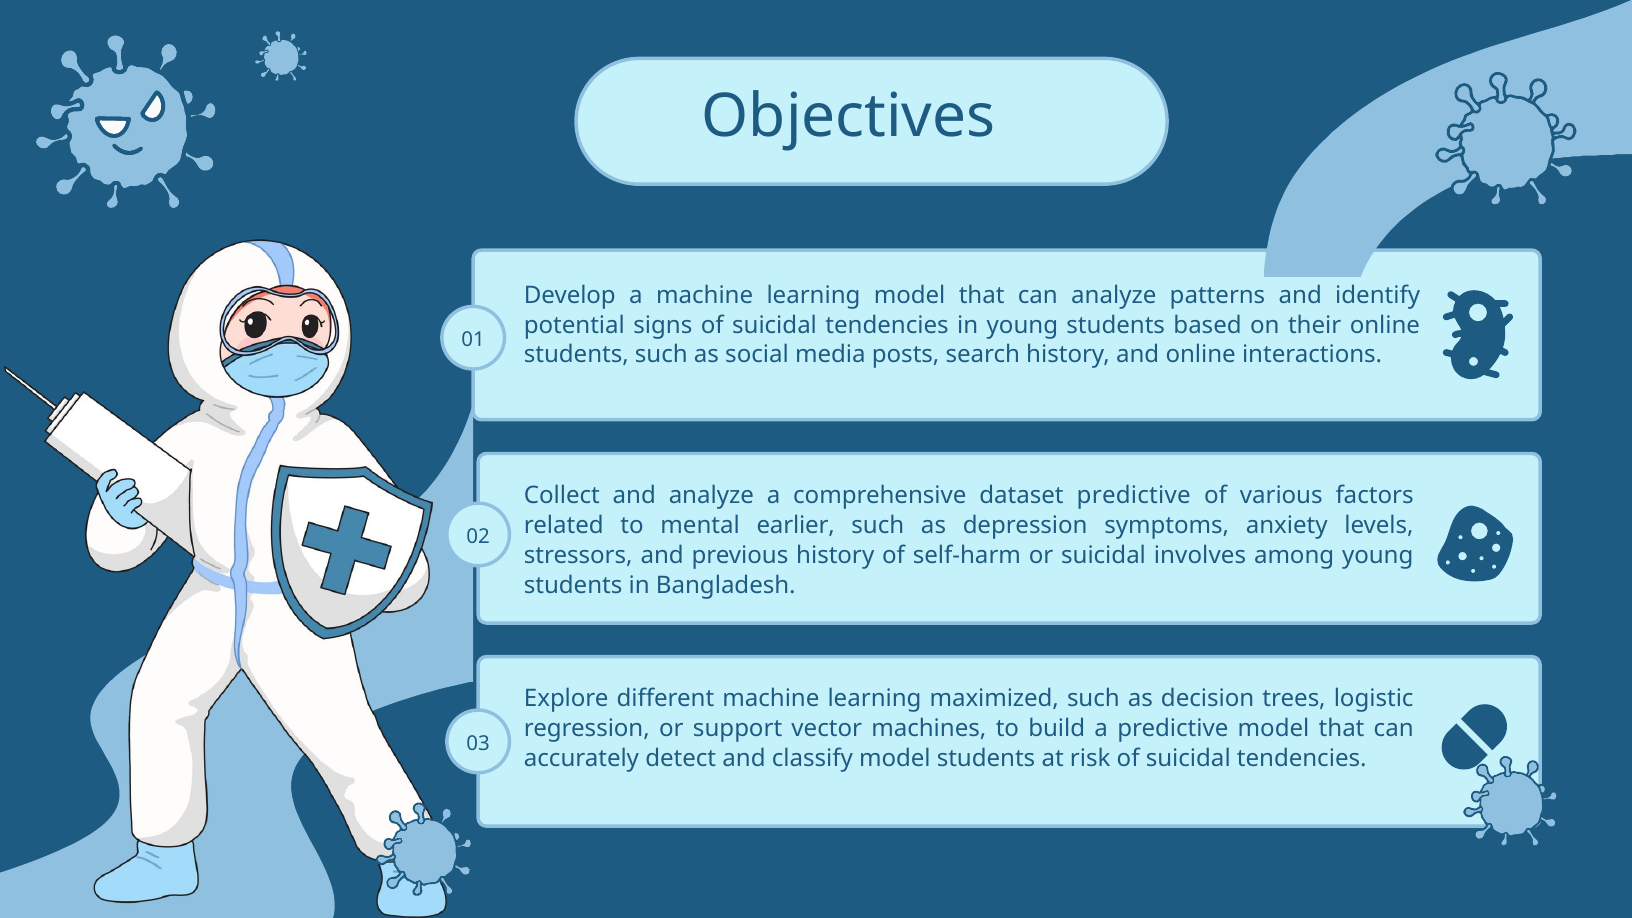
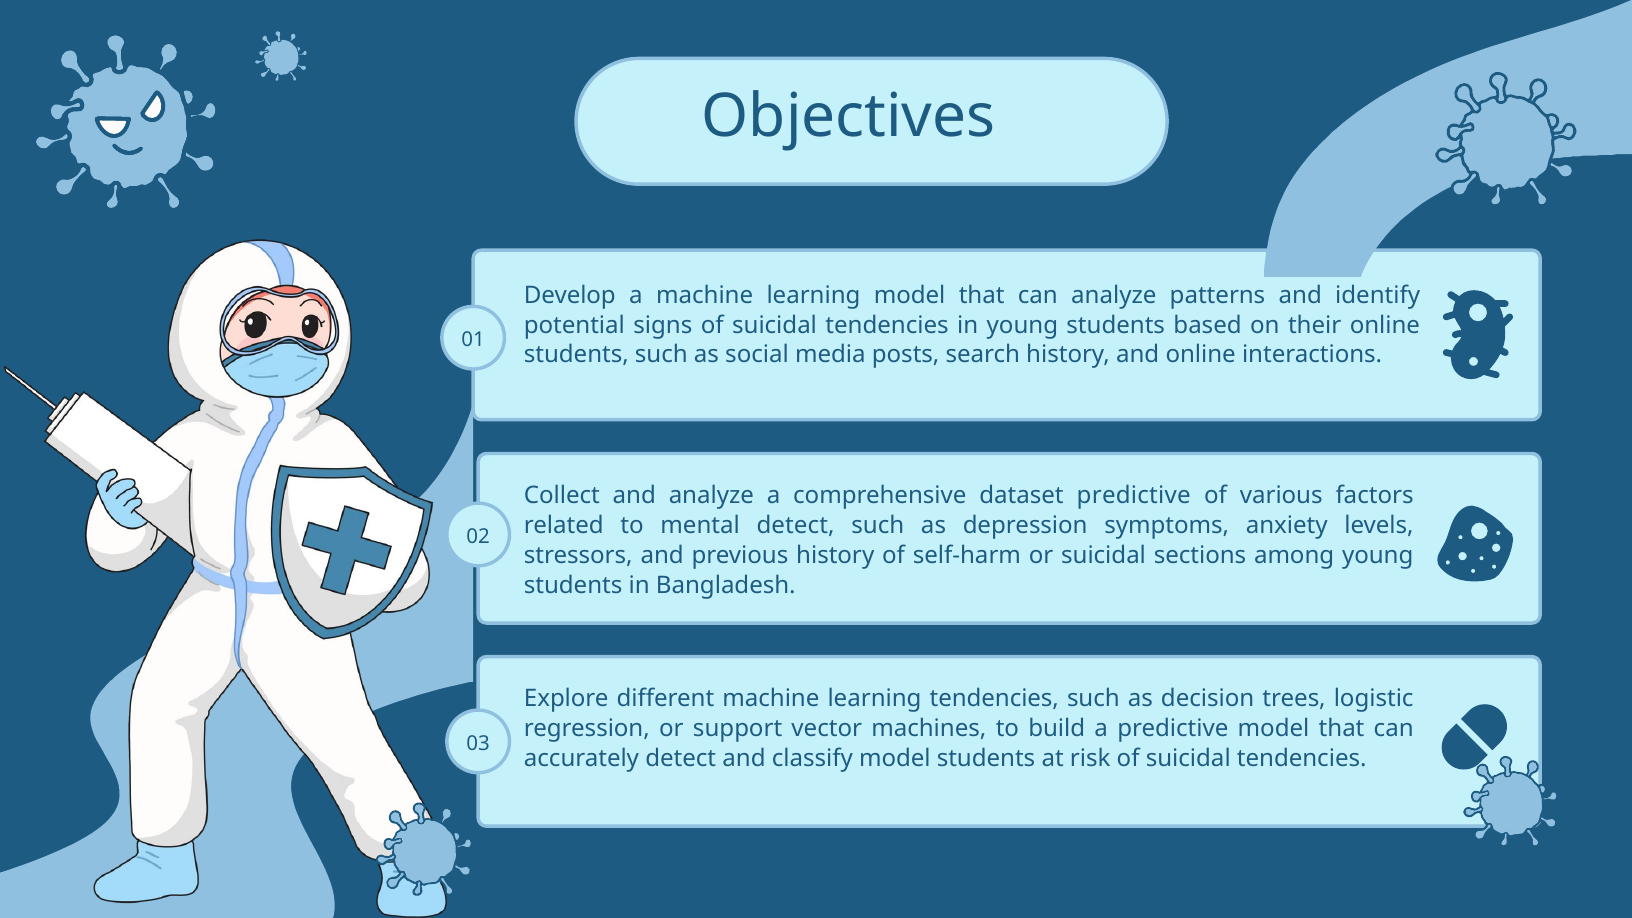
mental earlier: earlier -> detect
involves: involves -> sections
learning maximized: maximized -> tendencies
